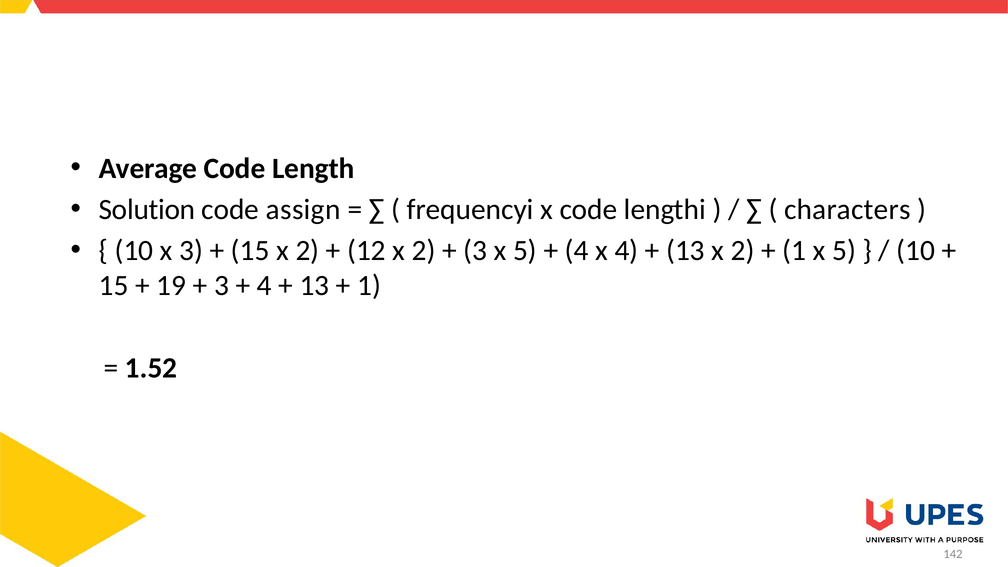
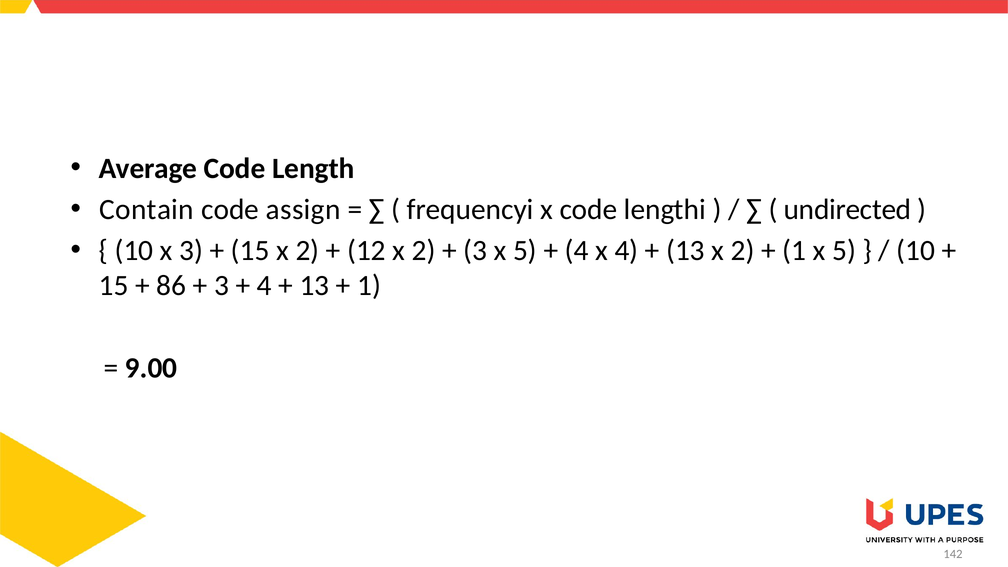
Solution: Solution -> Contain
characters: characters -> undirected
19: 19 -> 86
1.52: 1.52 -> 9.00
